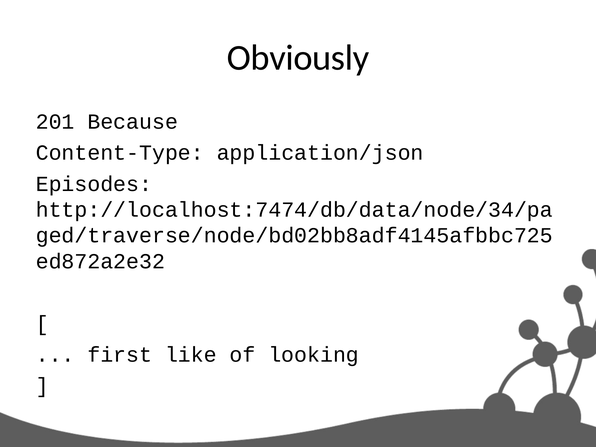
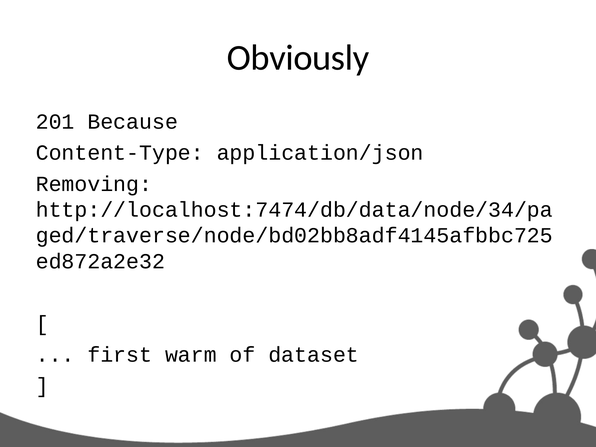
Episodes: Episodes -> Removing
like: like -> warm
looking: looking -> dataset
